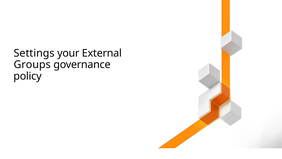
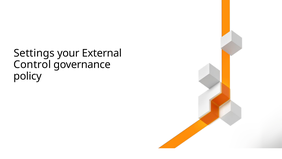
Groups: Groups -> Control
